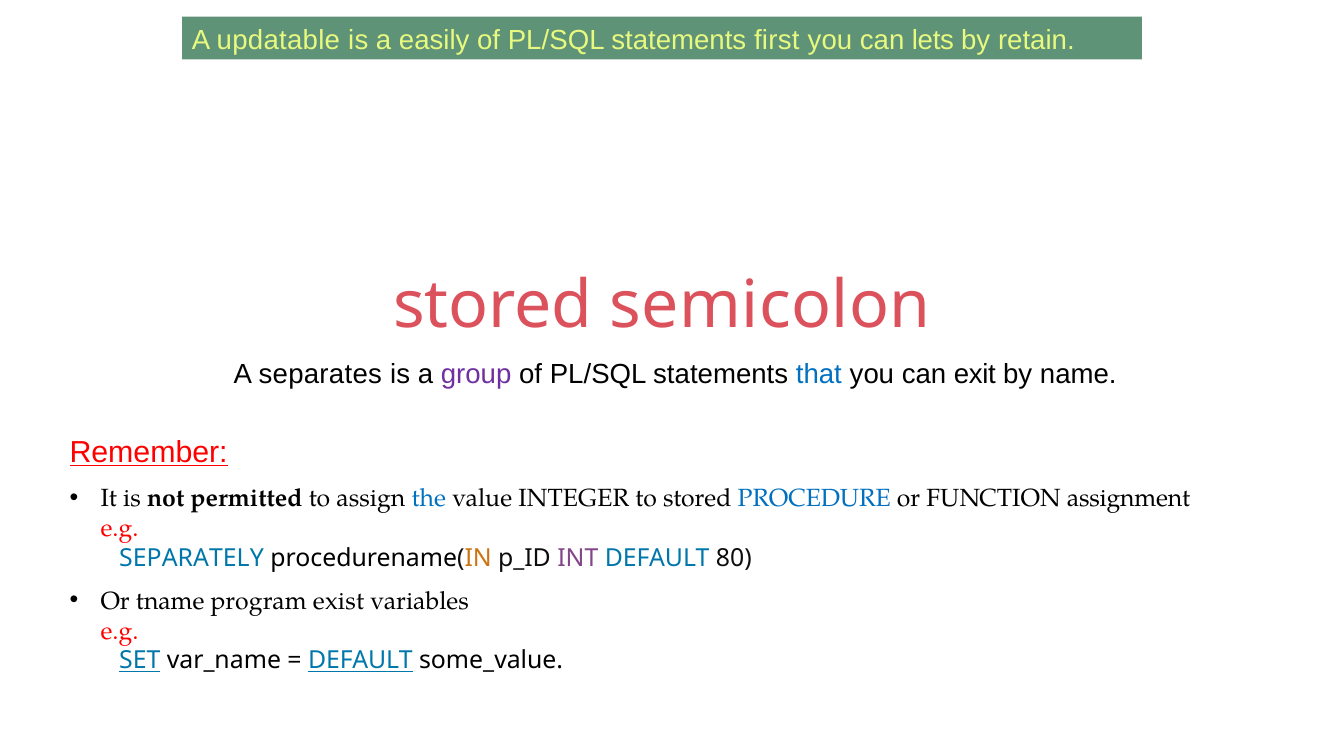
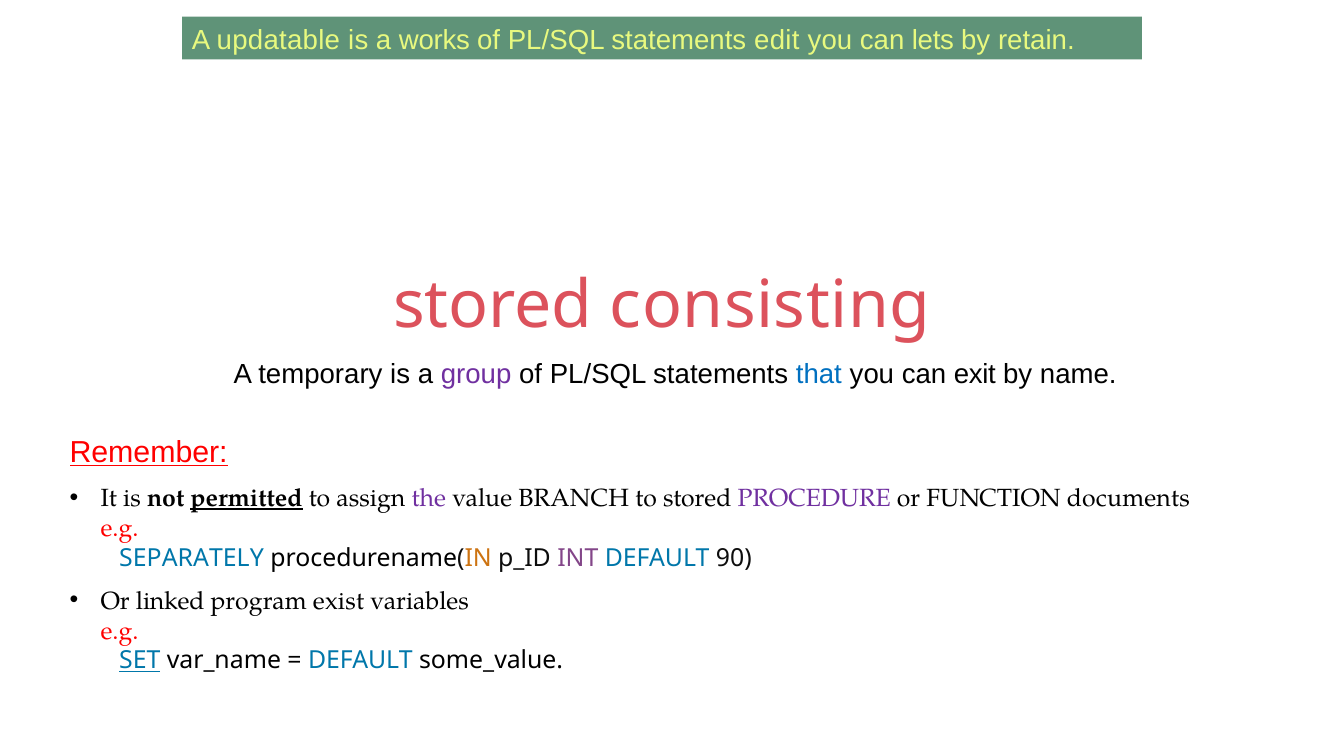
easily: easily -> works
first: first -> edit
semicolon: semicolon -> consisting
separates: separates -> temporary
permitted underline: none -> present
the colour: blue -> purple
INTEGER: INTEGER -> BRANCH
PROCEDURE colour: blue -> purple
assignment: assignment -> documents
80: 80 -> 90
tname: tname -> linked
DEFAULT at (360, 660) underline: present -> none
